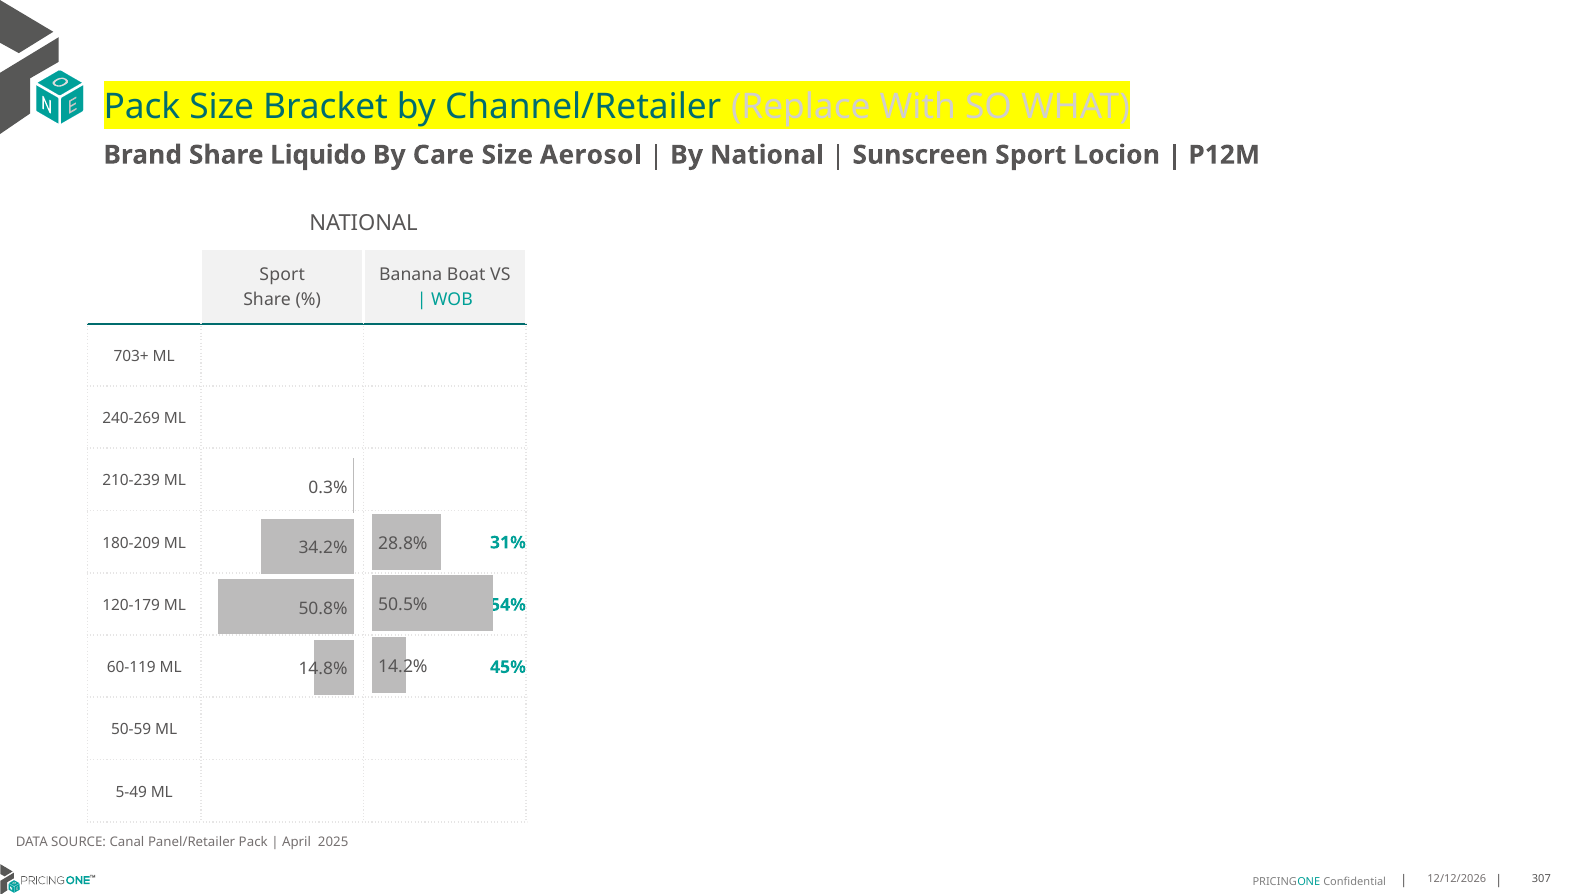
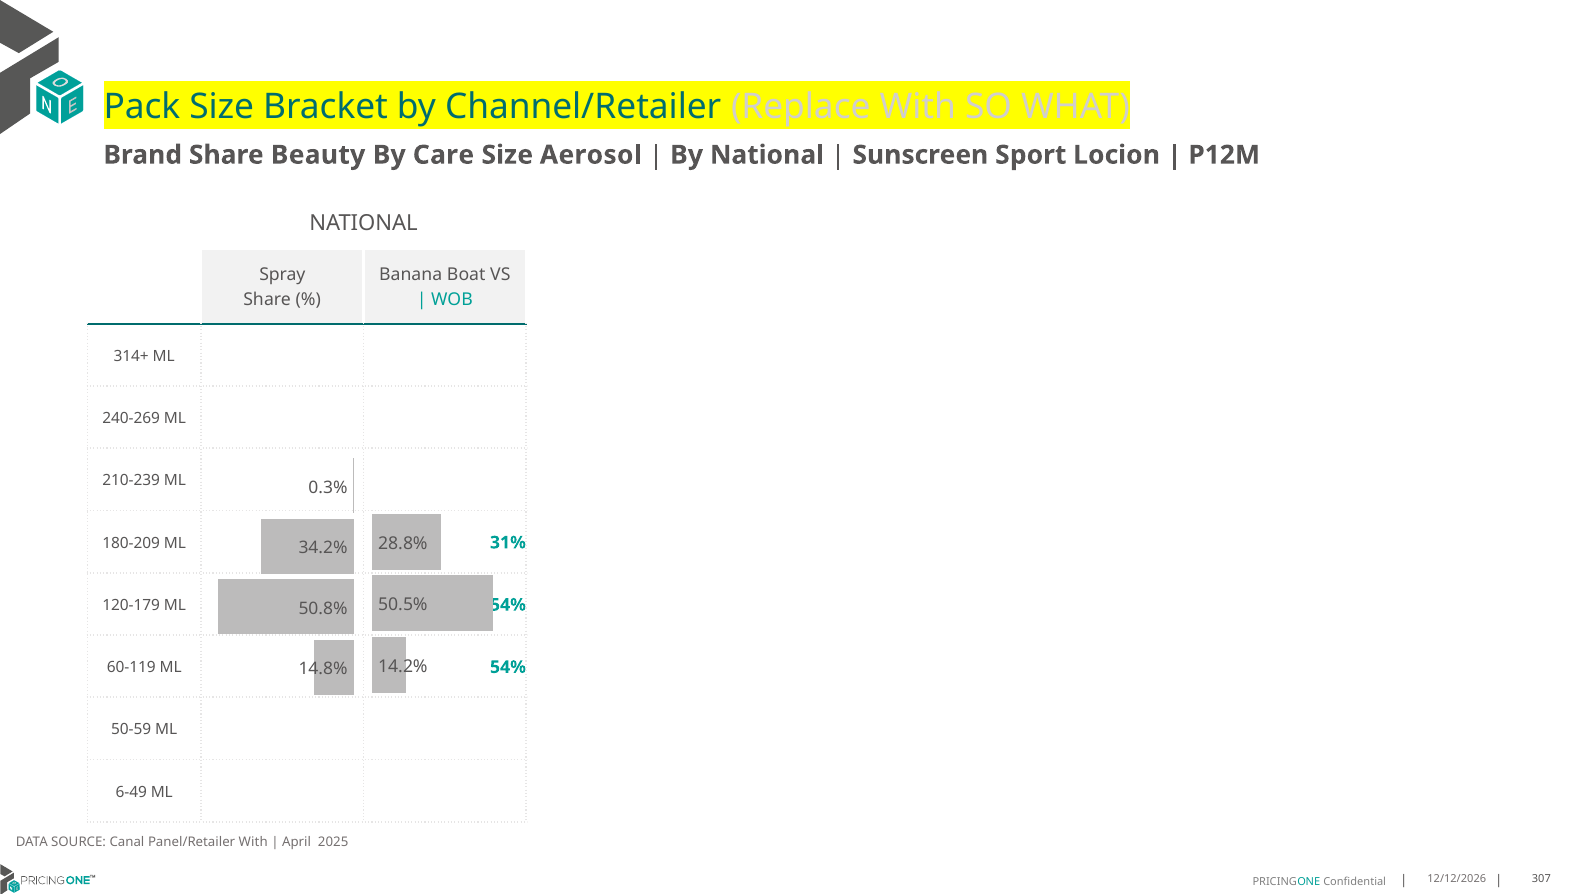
Liquido: Liquido -> Beauty
Sport at (282, 275): Sport -> Spray
703+: 703+ -> 314+
60-119 ML 45%: 45% -> 54%
5-49: 5-49 -> 6-49
Panel/Retailer Pack: Pack -> With
